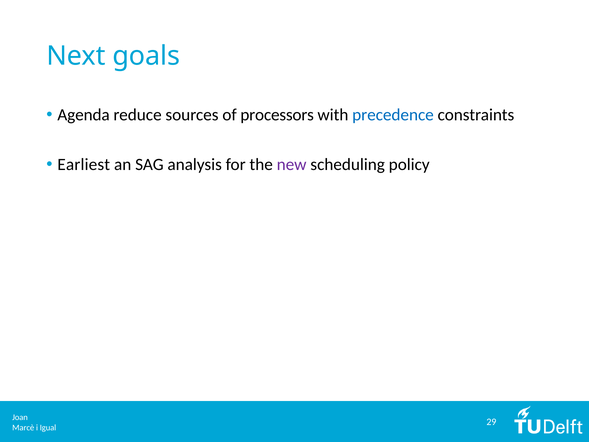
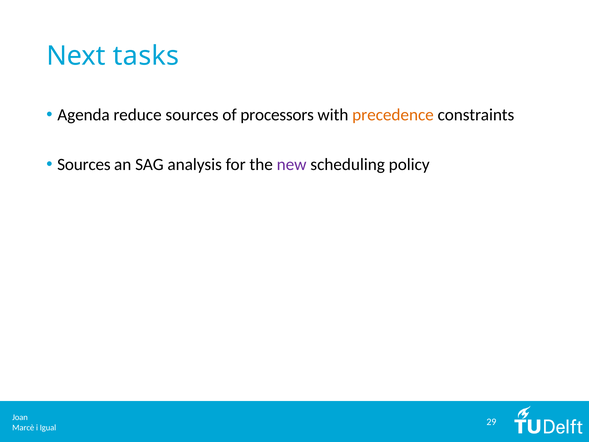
goals: goals -> tasks
precedence colour: blue -> orange
Earliest at (84, 164): Earliest -> Sources
